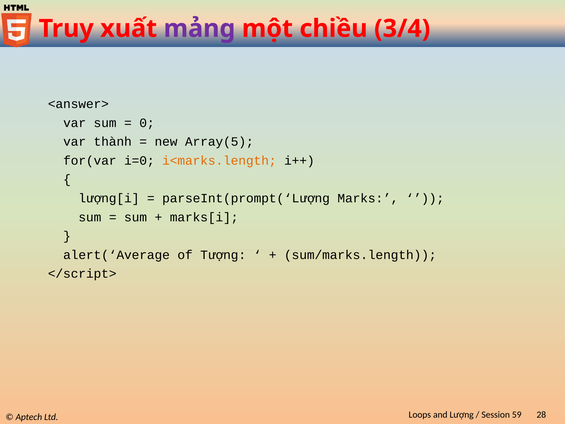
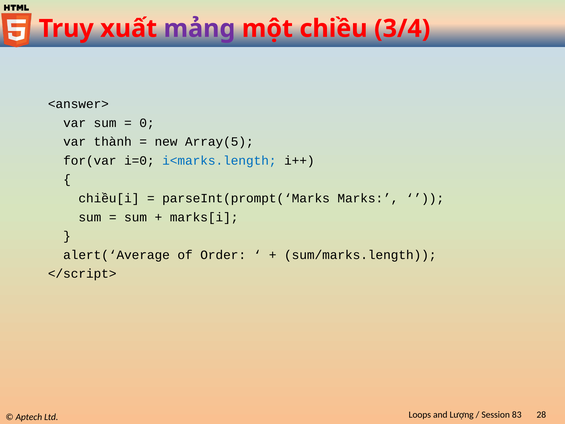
i<marks.length colour: orange -> blue
lượng[i: lượng[i -> chiều[i
parseInt(prompt(‘Lượng: parseInt(prompt(‘Lượng -> parseInt(prompt(‘Marks
Tượng: Tượng -> Order
59: 59 -> 83
